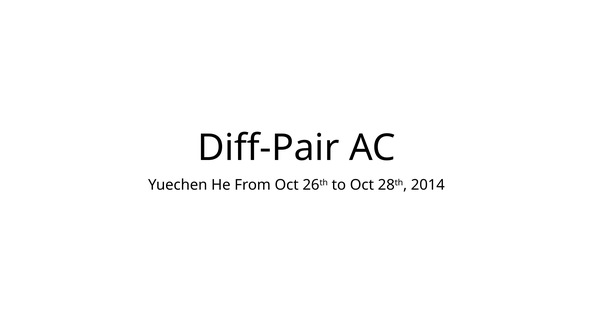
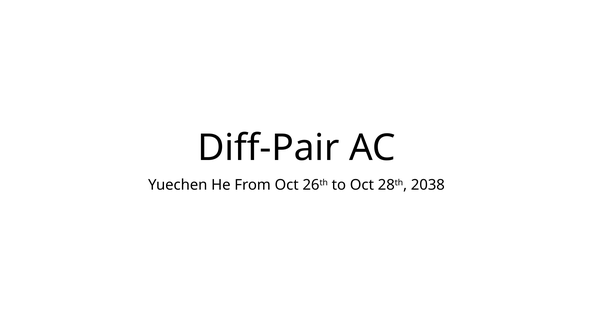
2014: 2014 -> 2038
